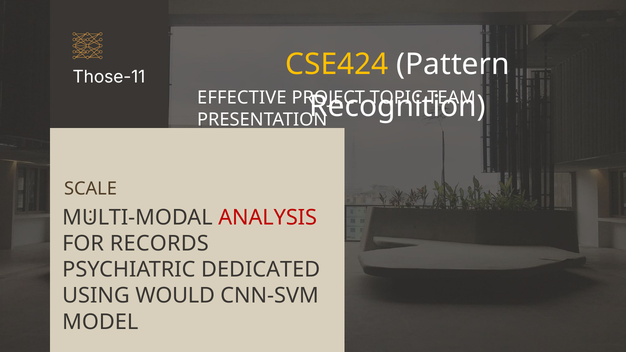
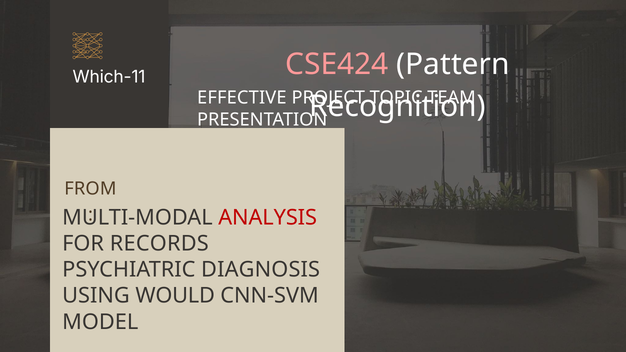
CSE424 colour: yellow -> pink
Those-11: Those-11 -> Which-11
SCALE: SCALE -> FROM
DEDICATED: DEDICATED -> DIAGNOSIS
